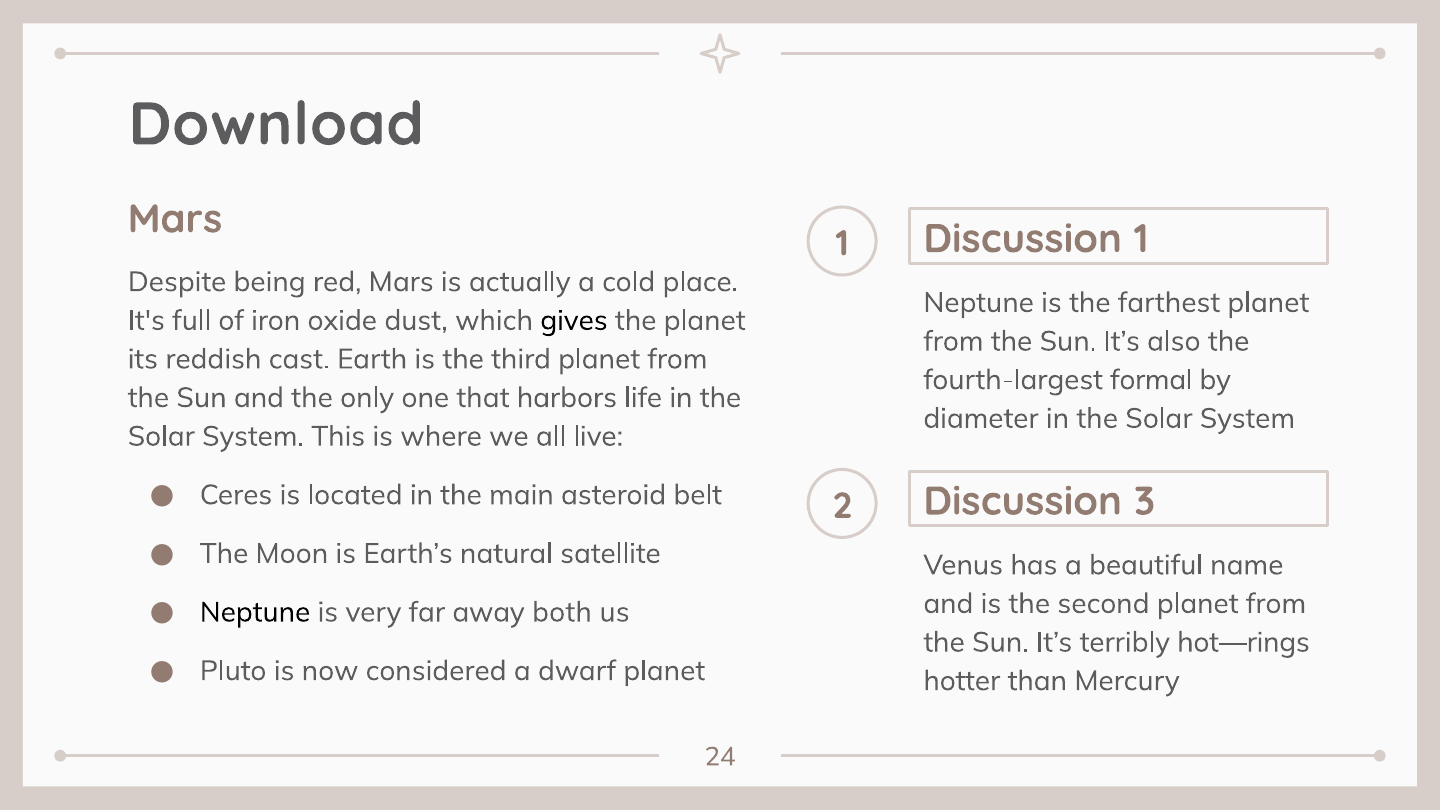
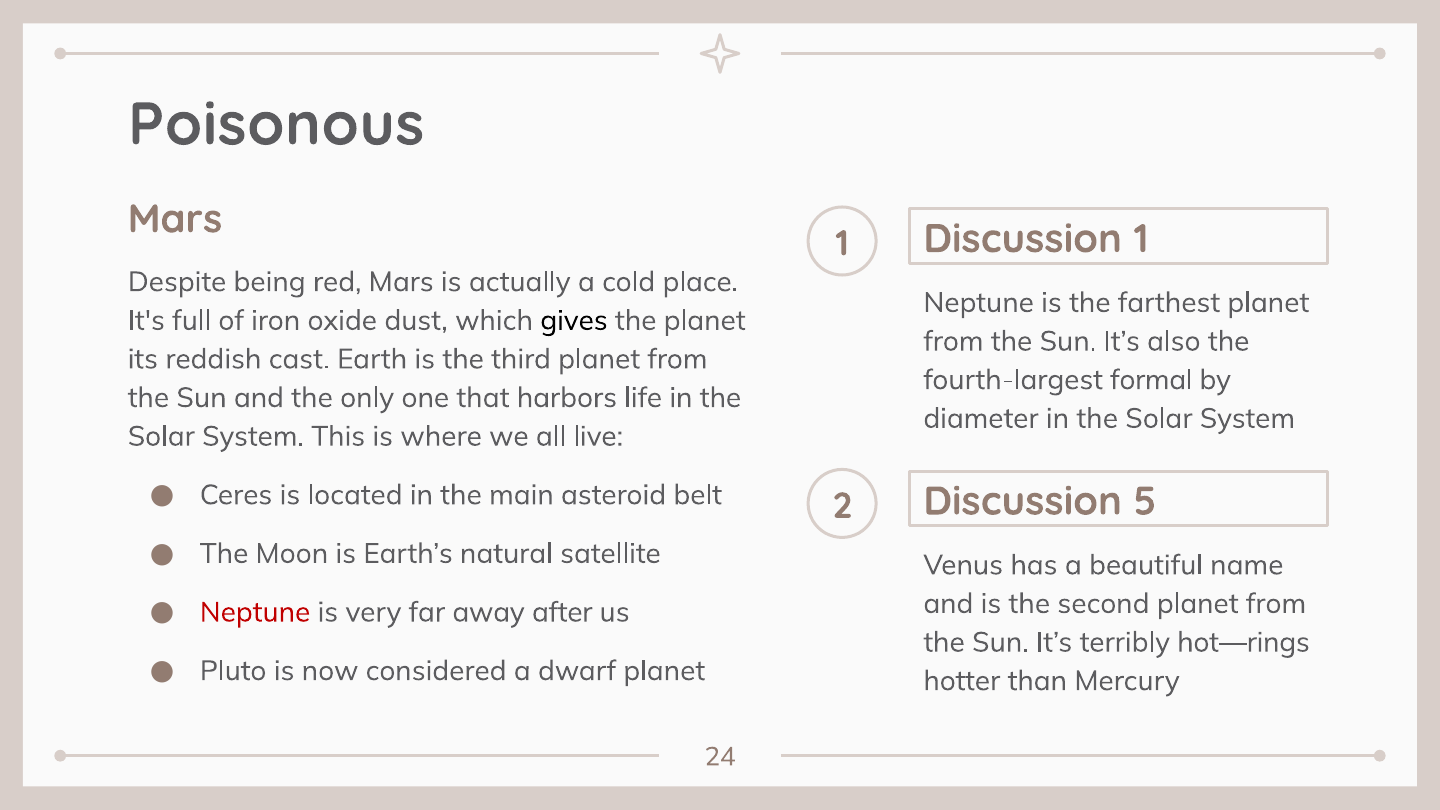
Download: Download -> Poisonous
3: 3 -> 5
Neptune at (255, 612) colour: black -> red
both: both -> after
